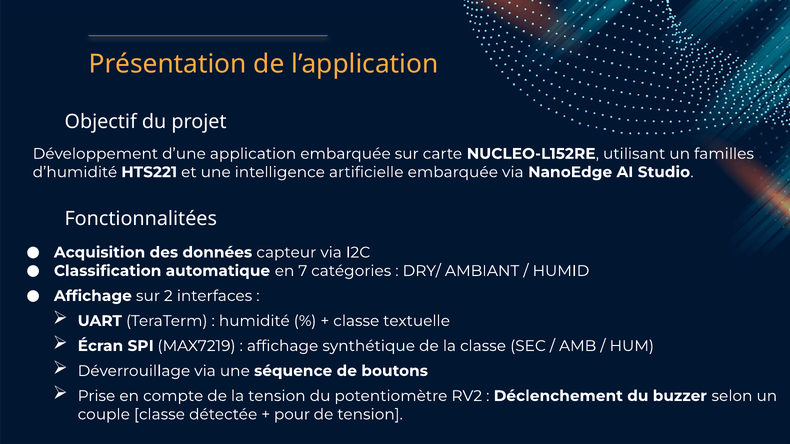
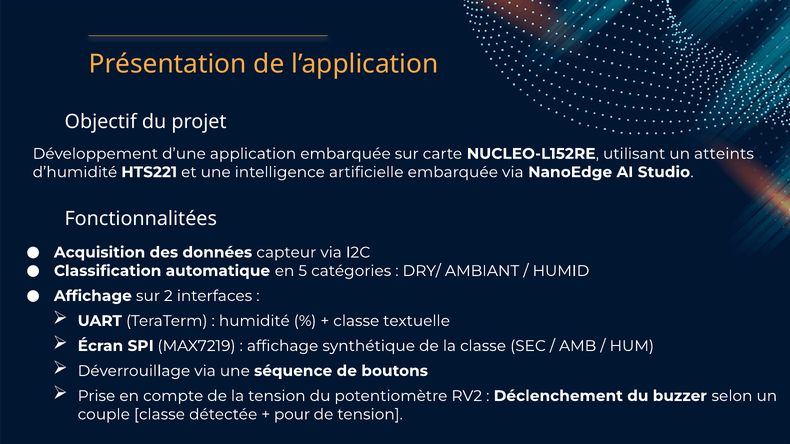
familles: familles -> atteints
7: 7 -> 5
